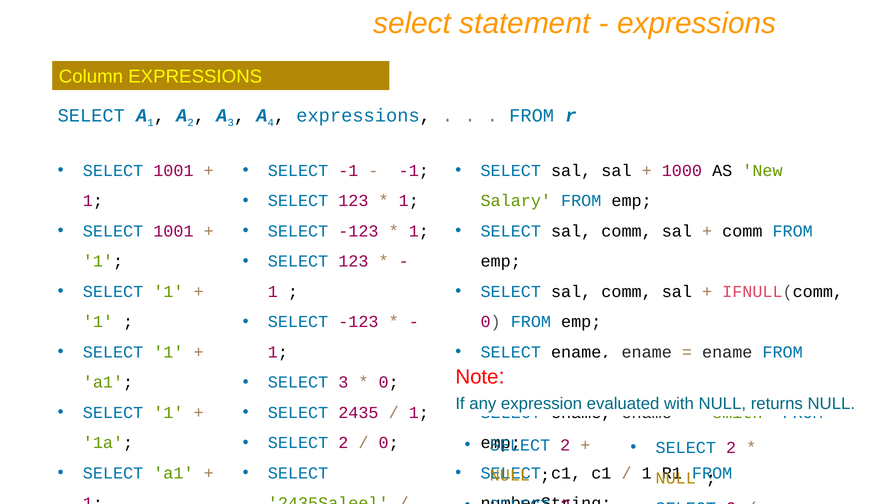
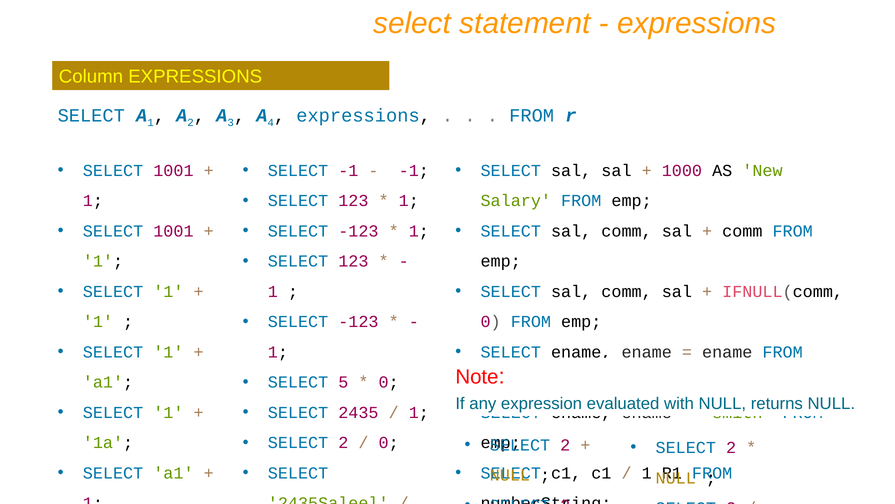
SELECT 3: 3 -> 5
